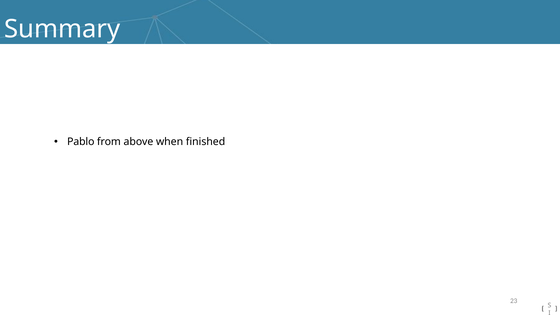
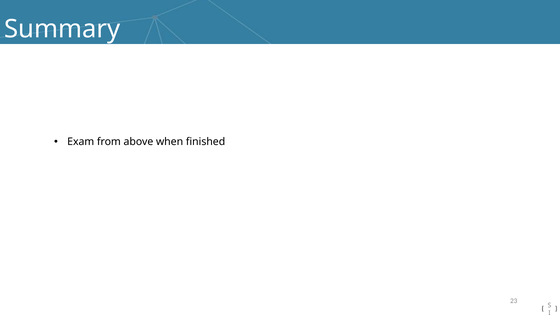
Pablo: Pablo -> Exam
